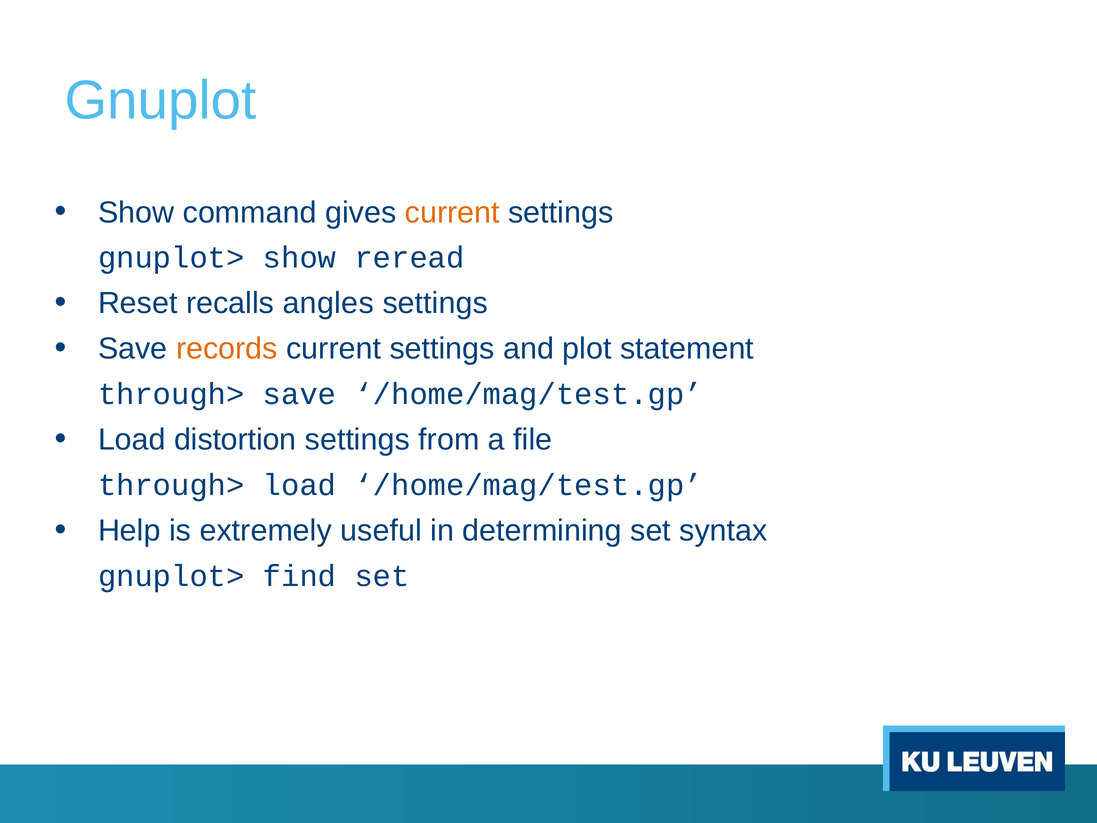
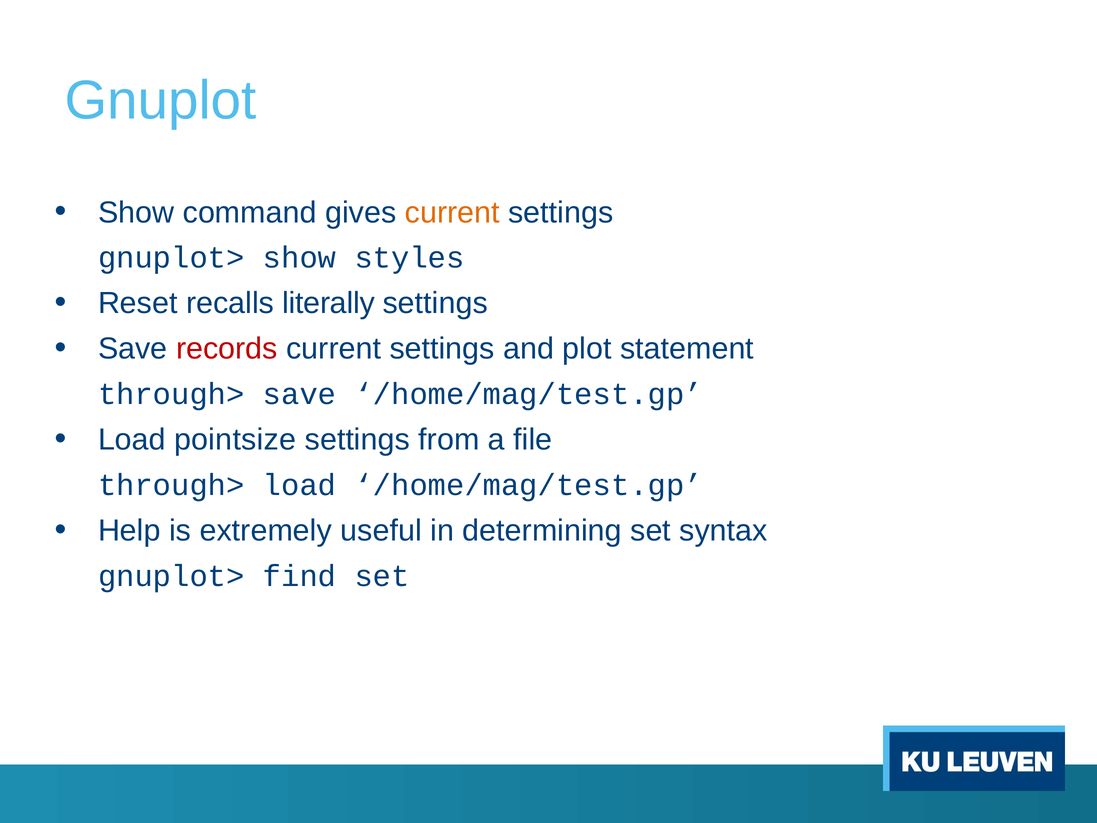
reread: reread -> styles
angles: angles -> literally
records colour: orange -> red
distortion: distortion -> pointsize
